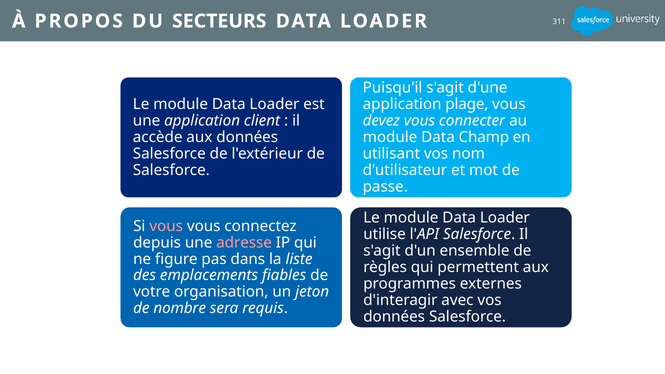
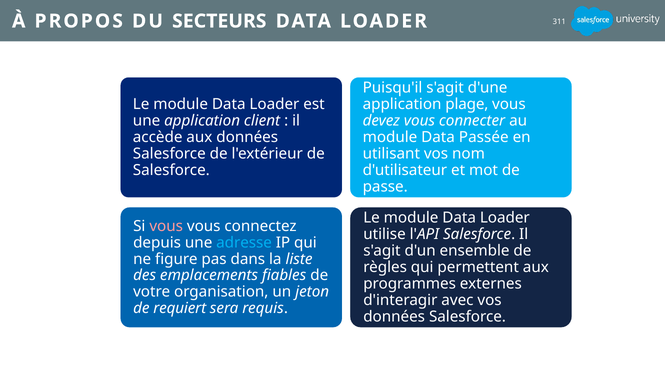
Champ: Champ -> Passée
adresse colour: pink -> light blue
nombre: nombre -> requiert
